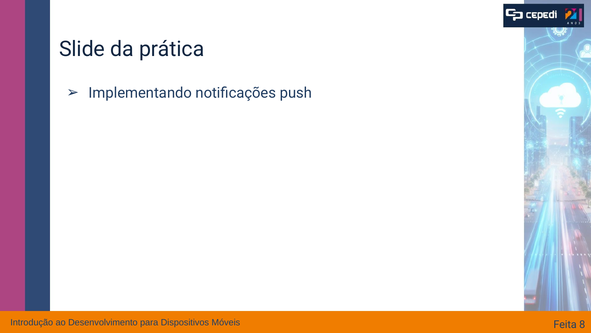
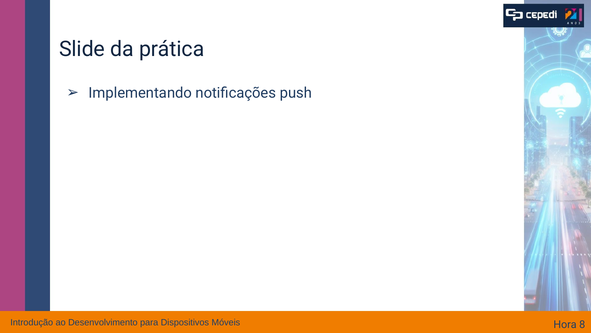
Feita: Feita -> Hora
